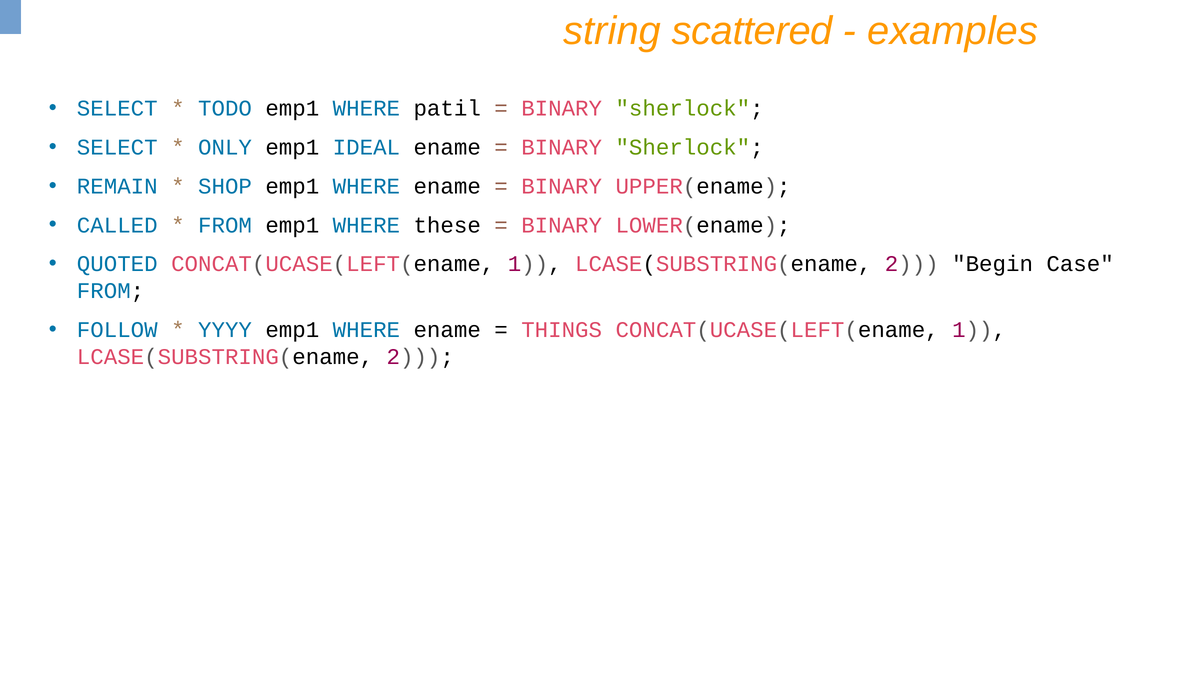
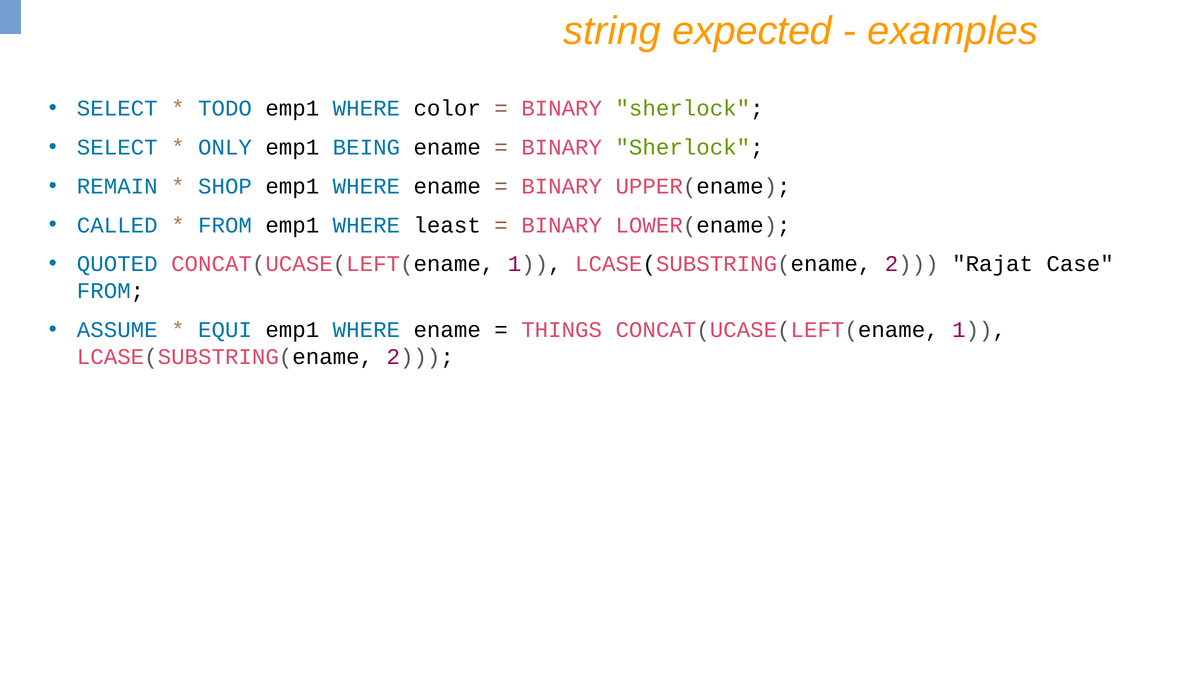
scattered: scattered -> expected
patil: patil -> color
IDEAL: IDEAL -> BEING
these: these -> least
Begin: Begin -> Rajat
FOLLOW: FOLLOW -> ASSUME
YYYY: YYYY -> EQUI
